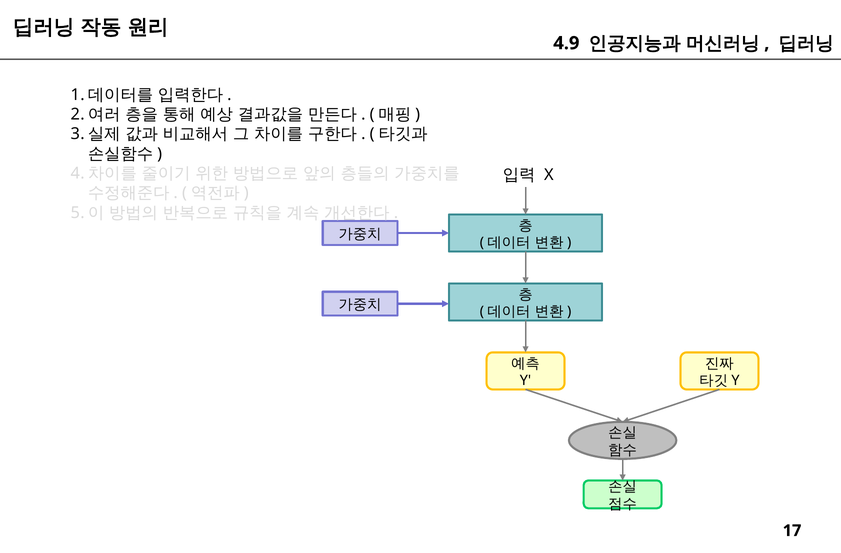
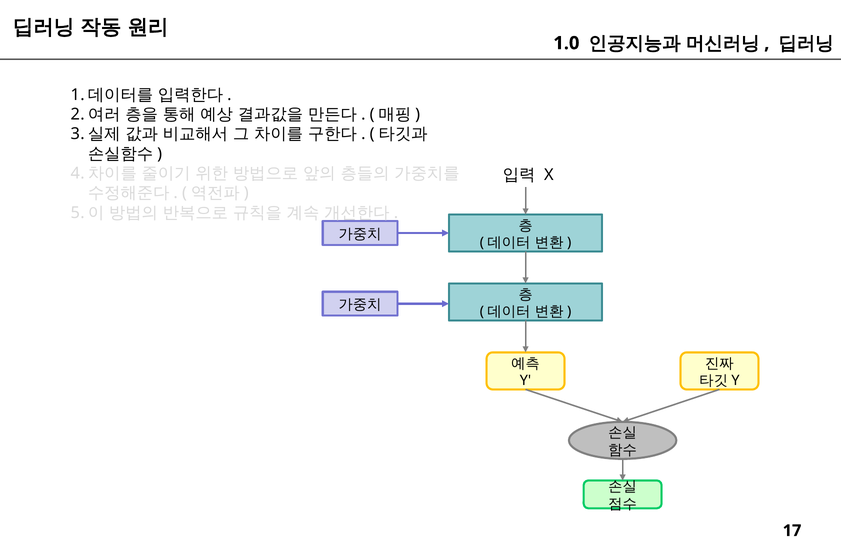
4.9: 4.9 -> 1.0
